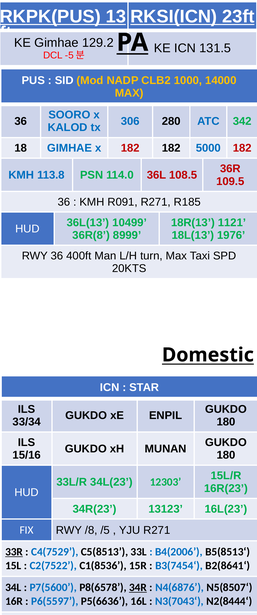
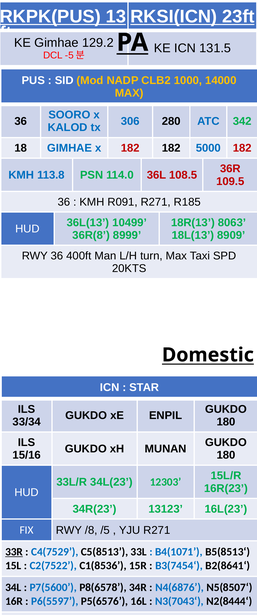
1121: 1121 -> 8063
1976: 1976 -> 8909
B4(2006: B4(2006 -> B4(1071
34R underline: present -> none
P5(6636: P5(6636 -> P5(6576
